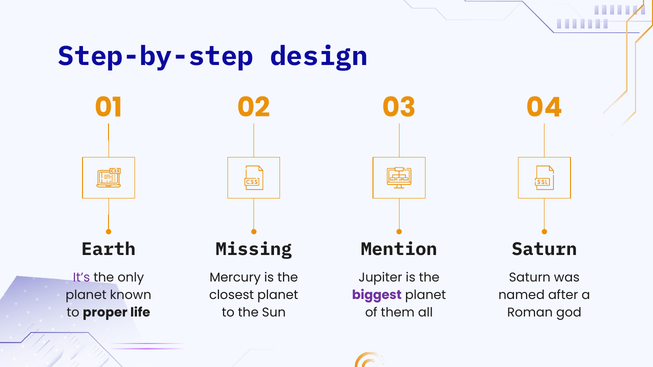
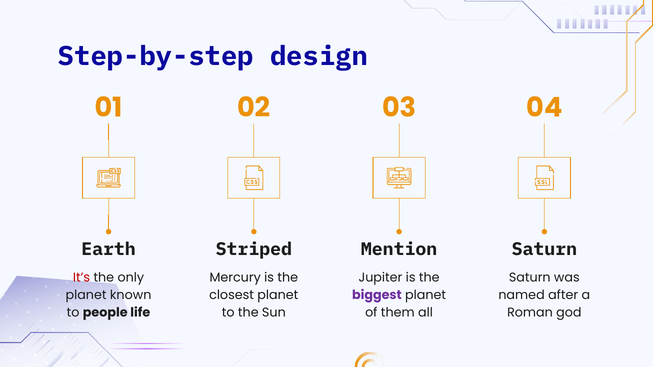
Missing: Missing -> Striped
It’s colour: purple -> red
proper: proper -> people
